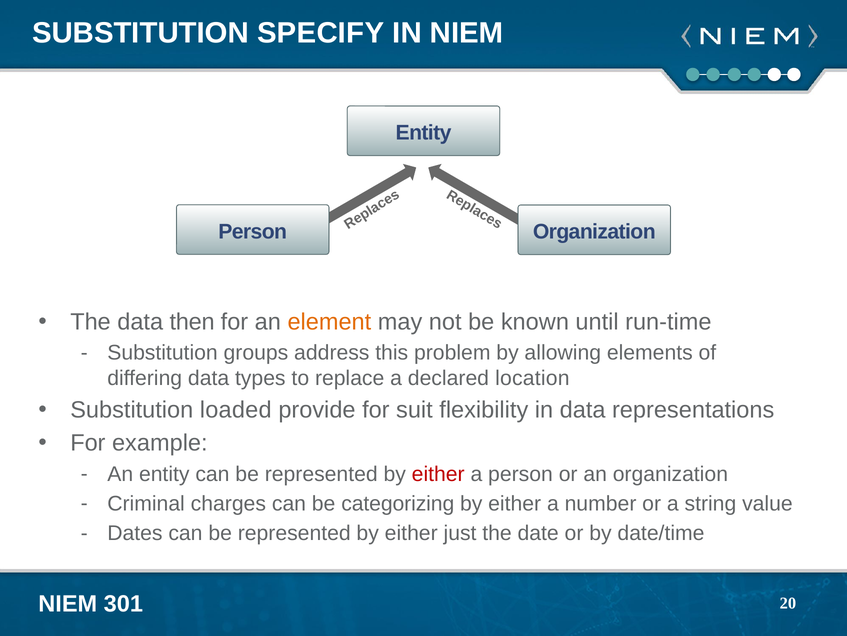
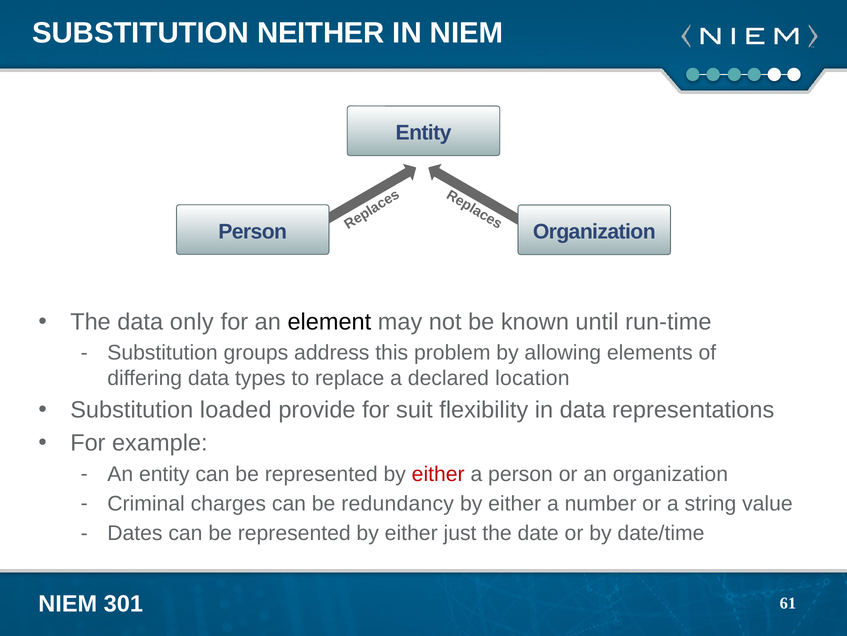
SPECIFY: SPECIFY -> NEITHER
then: then -> only
element colour: orange -> black
categorizing: categorizing -> redundancy
20: 20 -> 61
